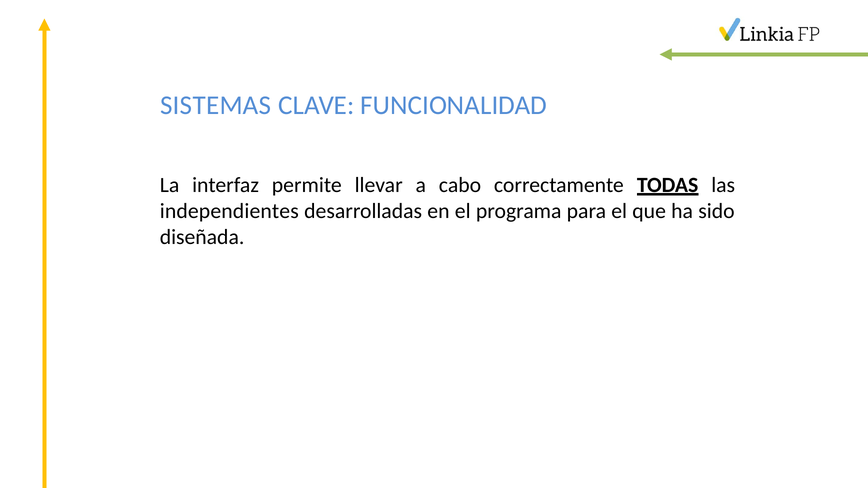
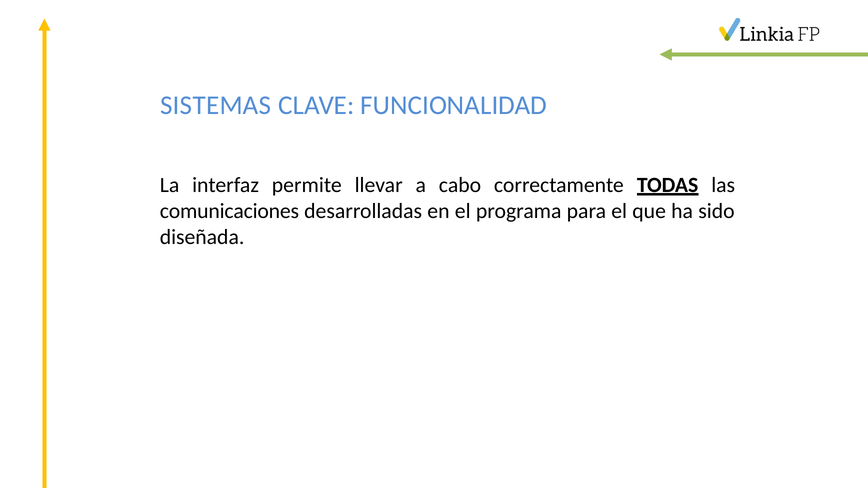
independientes: independientes -> comunicaciones
